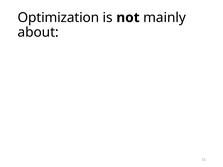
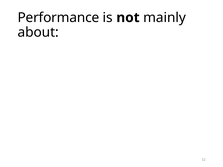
Optimization: Optimization -> Performance
